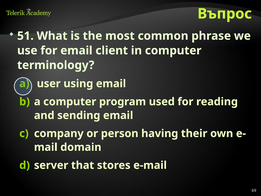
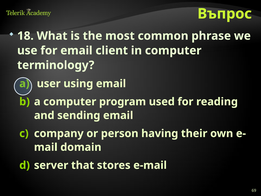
51: 51 -> 18
